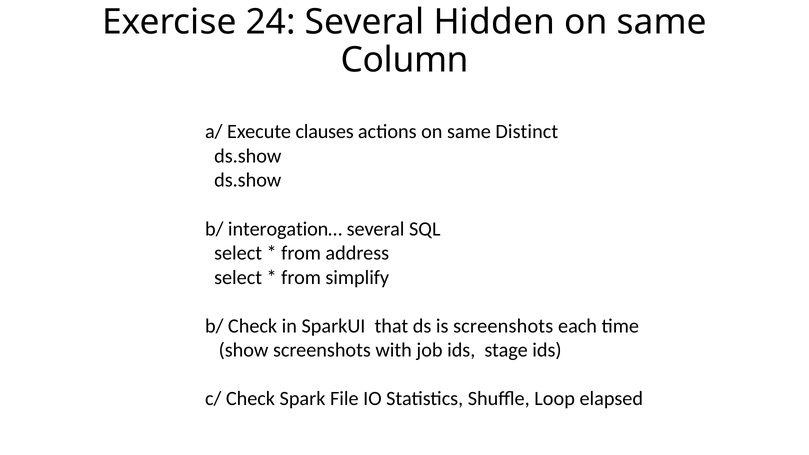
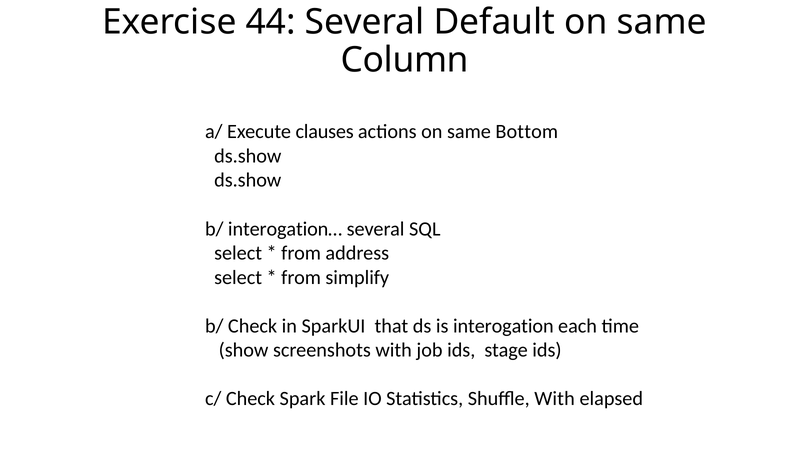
24: 24 -> 44
Hidden: Hidden -> Default
Distinct: Distinct -> Bottom
is screenshots: screenshots -> interogation
Shuffle Loop: Loop -> With
